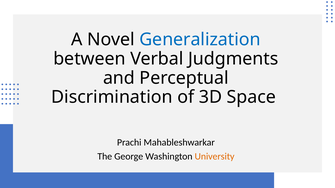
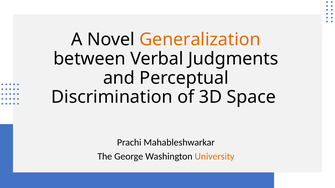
Generalization colour: blue -> orange
